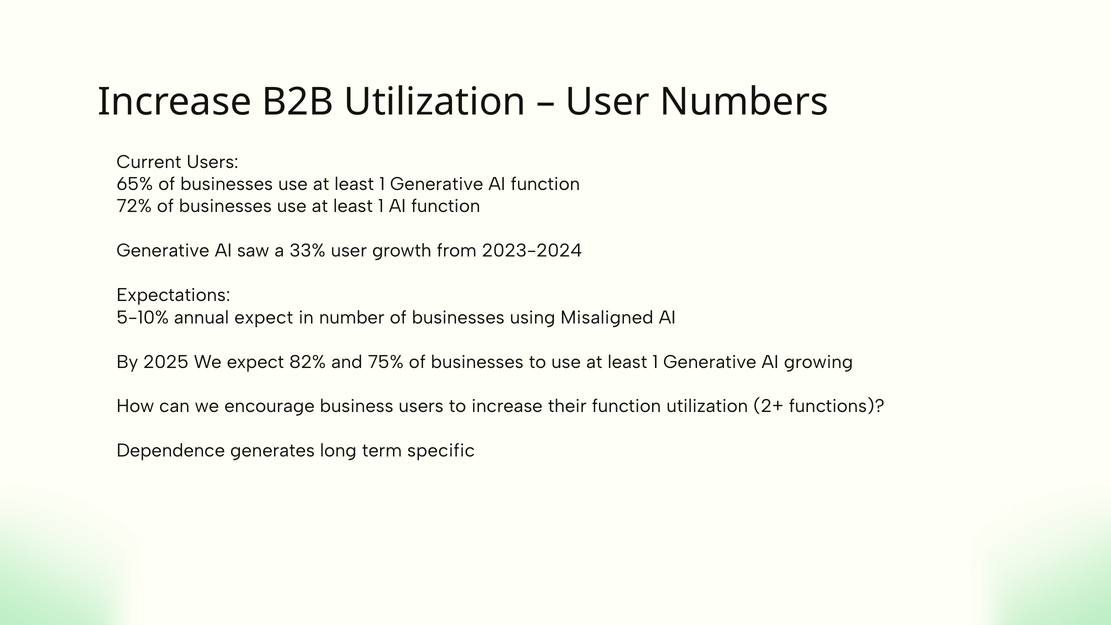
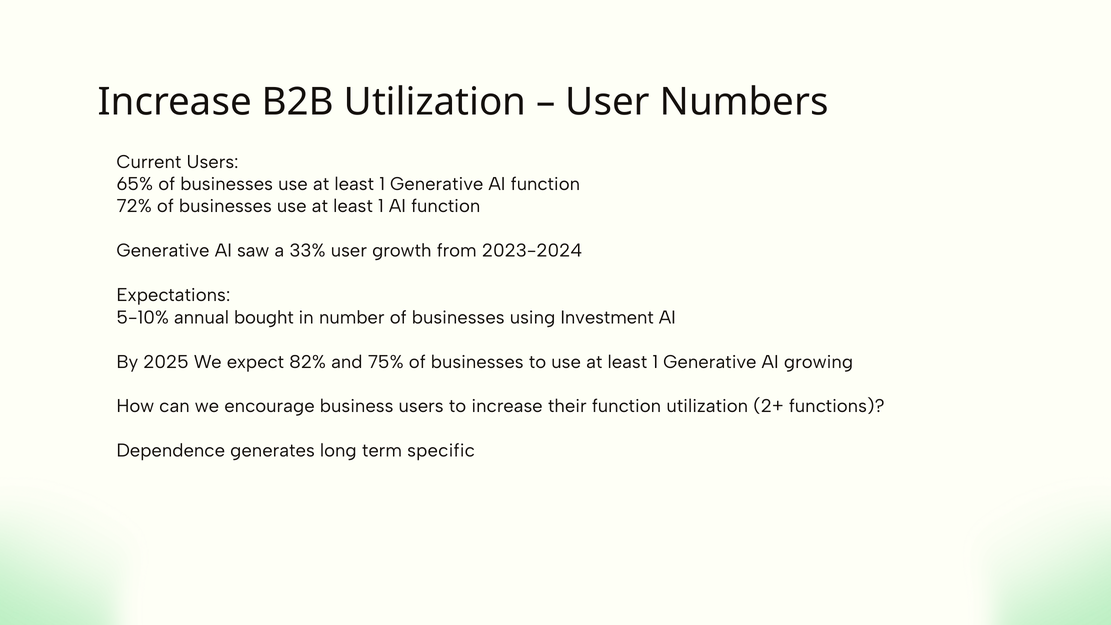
annual expect: expect -> bought
Misaligned: Misaligned -> Investment
